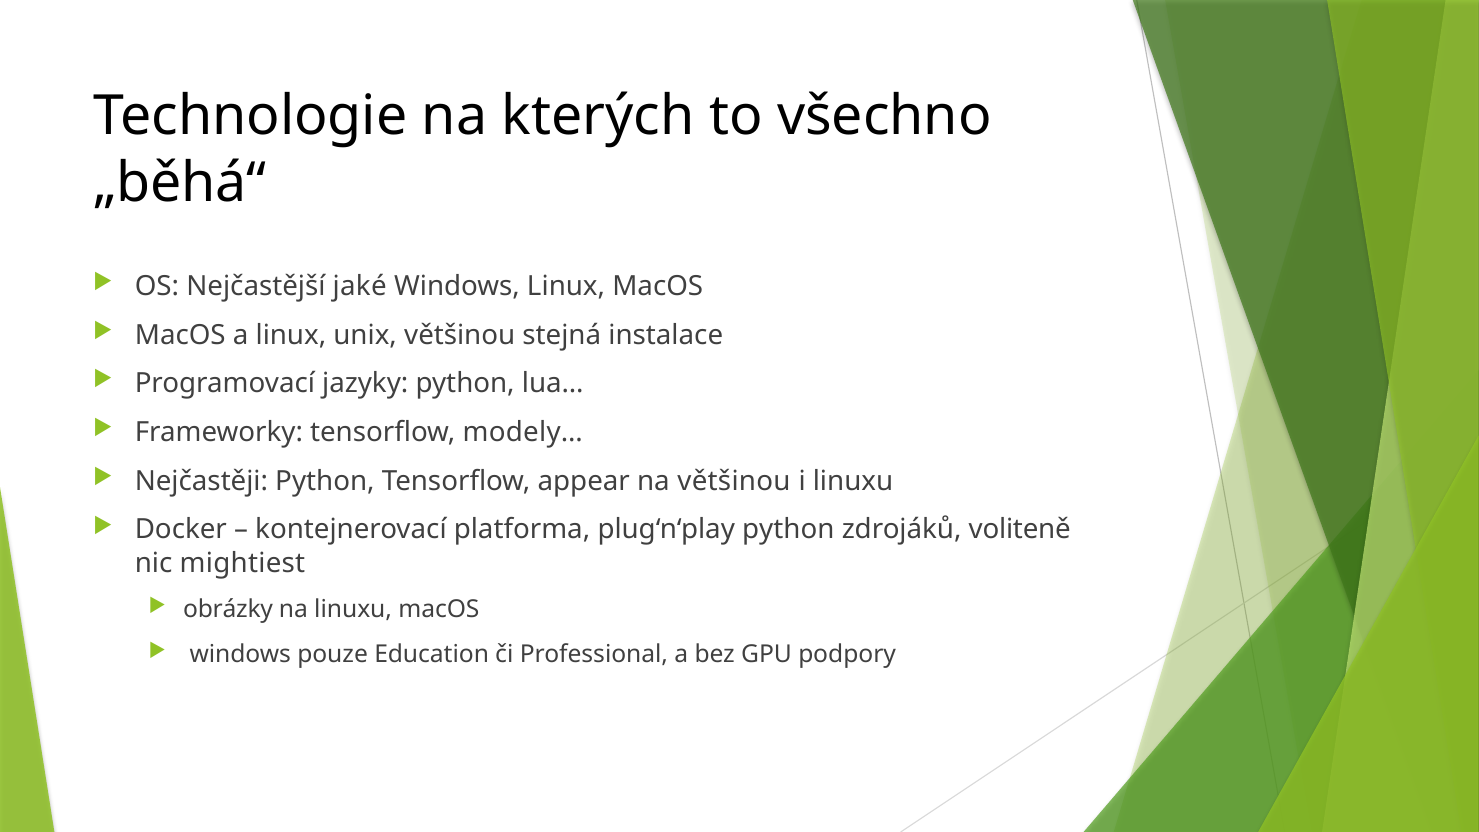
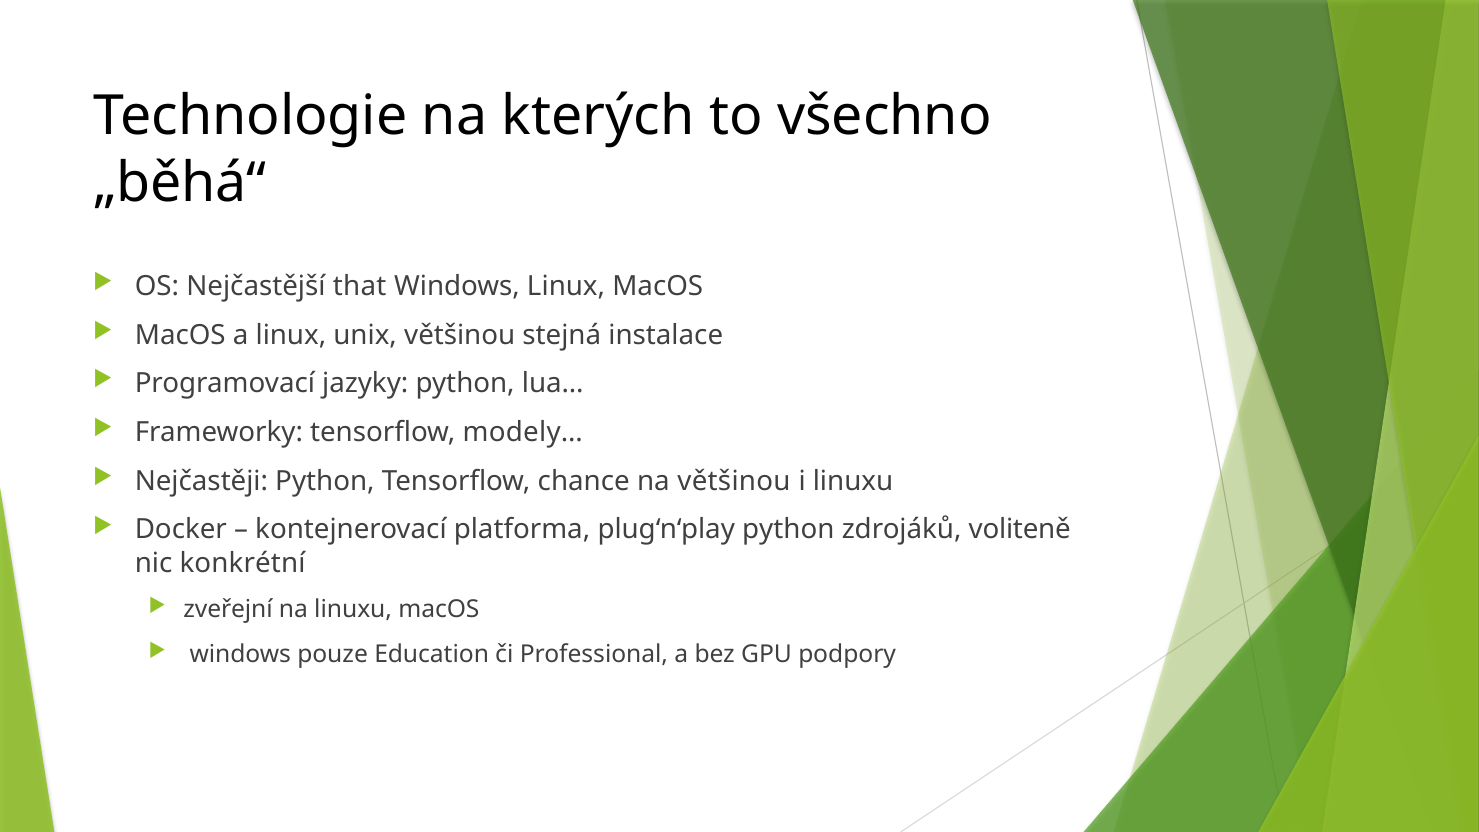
jaké: jaké -> that
appear: appear -> chance
mightiest: mightiest -> konkrétní
obrázky: obrázky -> zveřejní
